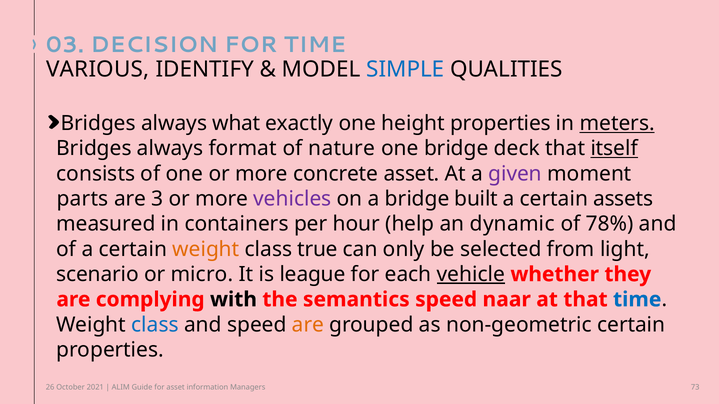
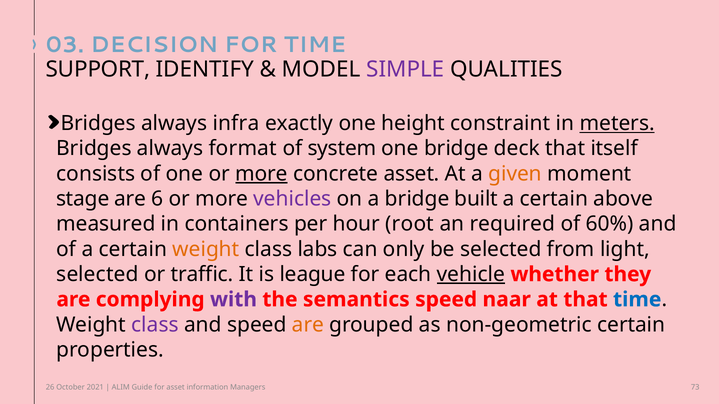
VARIOUS: VARIOUS -> SUPPORT
SIMPLE colour: blue -> purple
what: what -> infra
height properties: properties -> constraint
nature: nature -> system
itself underline: present -> none
more at (262, 174) underline: none -> present
given colour: purple -> orange
parts: parts -> stage
3: 3 -> 6
assets: assets -> above
help: help -> root
dynamic: dynamic -> required
78%: 78% -> 60%
true: true -> labs
scenario at (98, 275): scenario -> selected
micro: micro -> traffic
with colour: black -> purple
class at (155, 325) colour: blue -> purple
